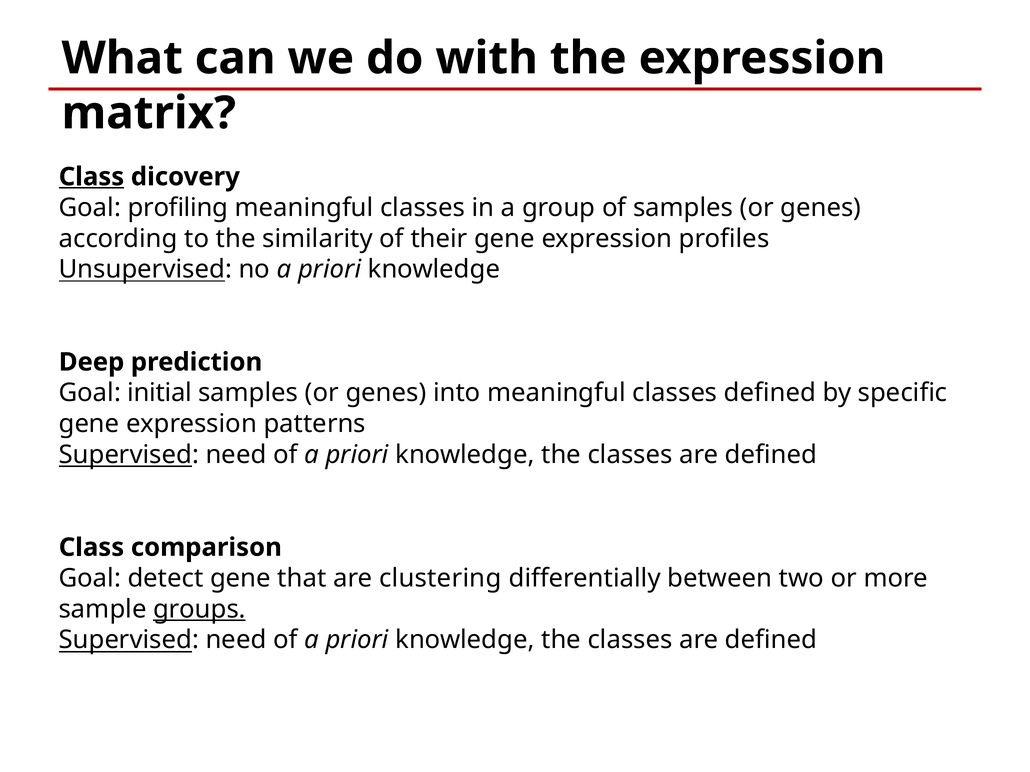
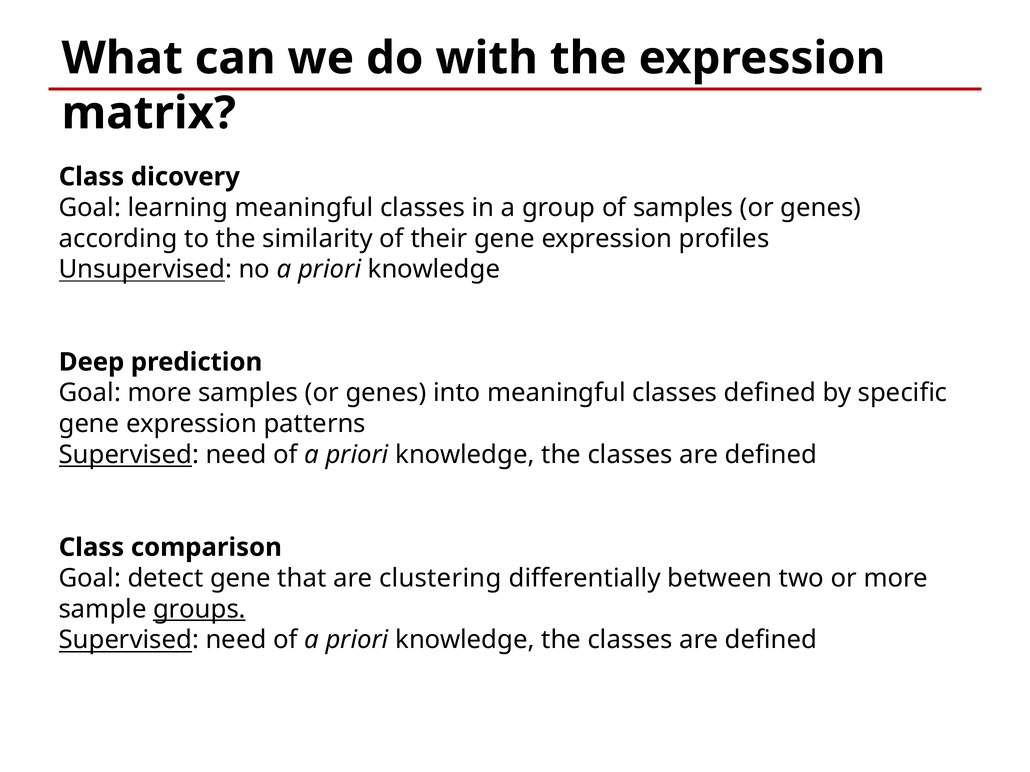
Class at (91, 177) underline: present -> none
profiling: profiling -> learning
Goal initial: initial -> more
